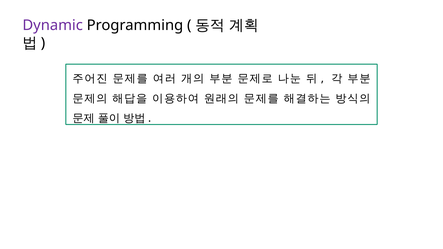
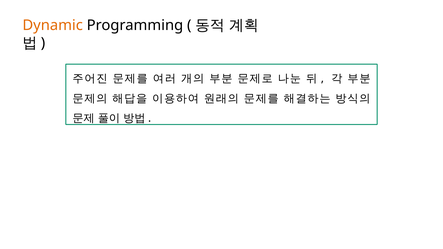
Dynamic colour: purple -> orange
